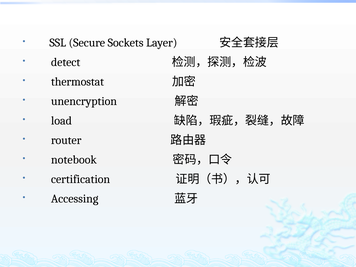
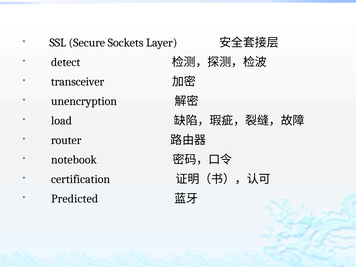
thermostat: thermostat -> transceiver
Accessing: Accessing -> Predicted
